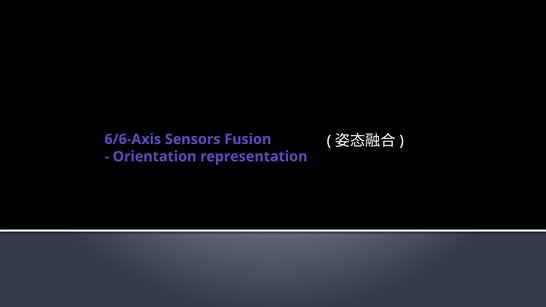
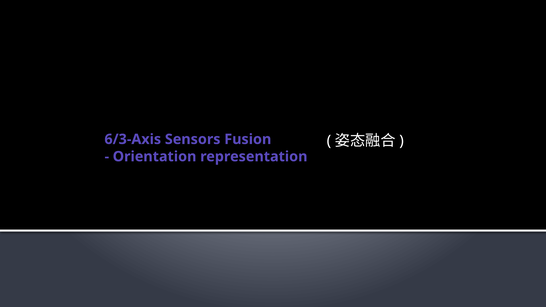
6/6-Axis: 6/6-Axis -> 6/3-Axis
